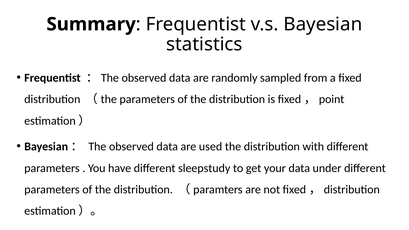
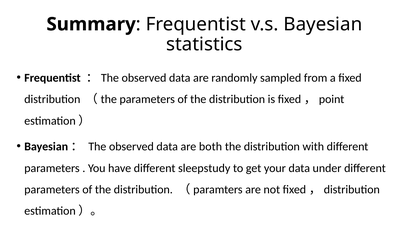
used: used -> both
